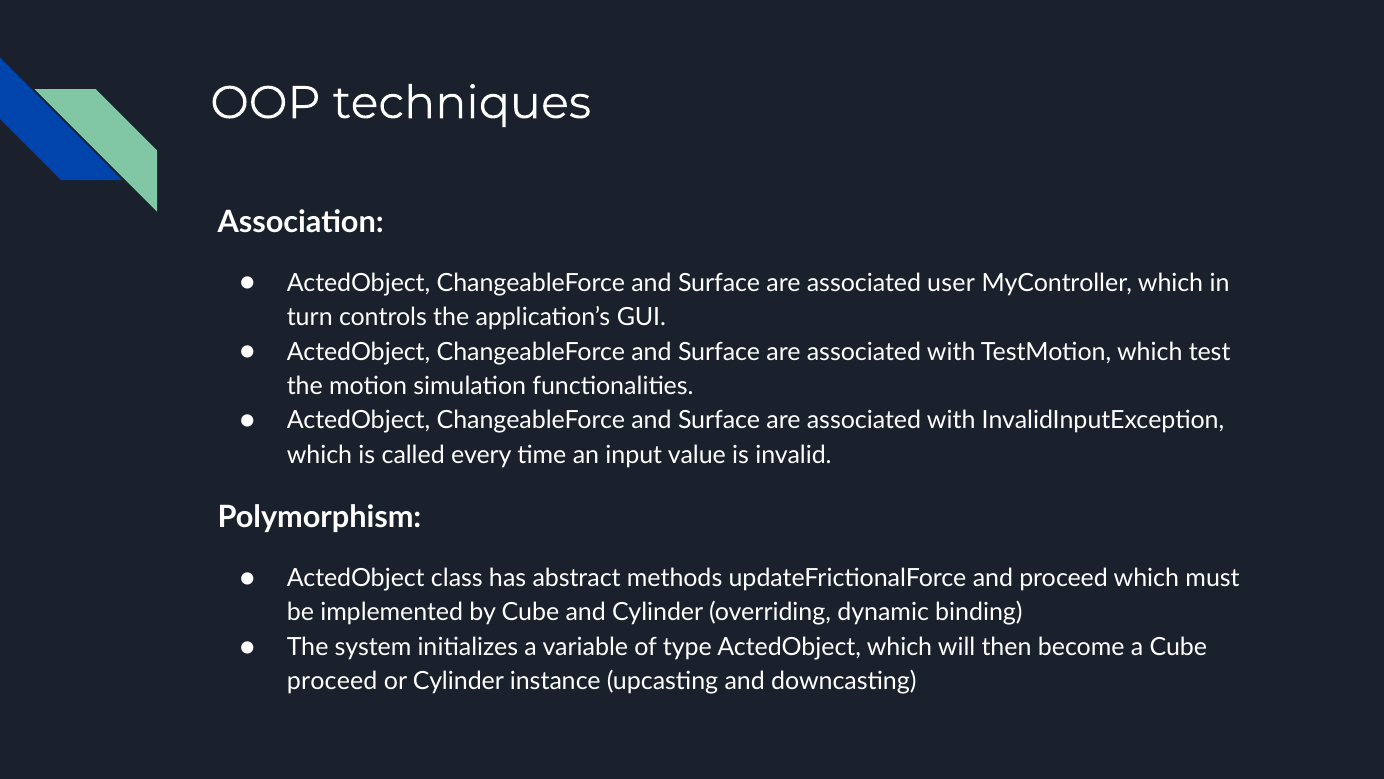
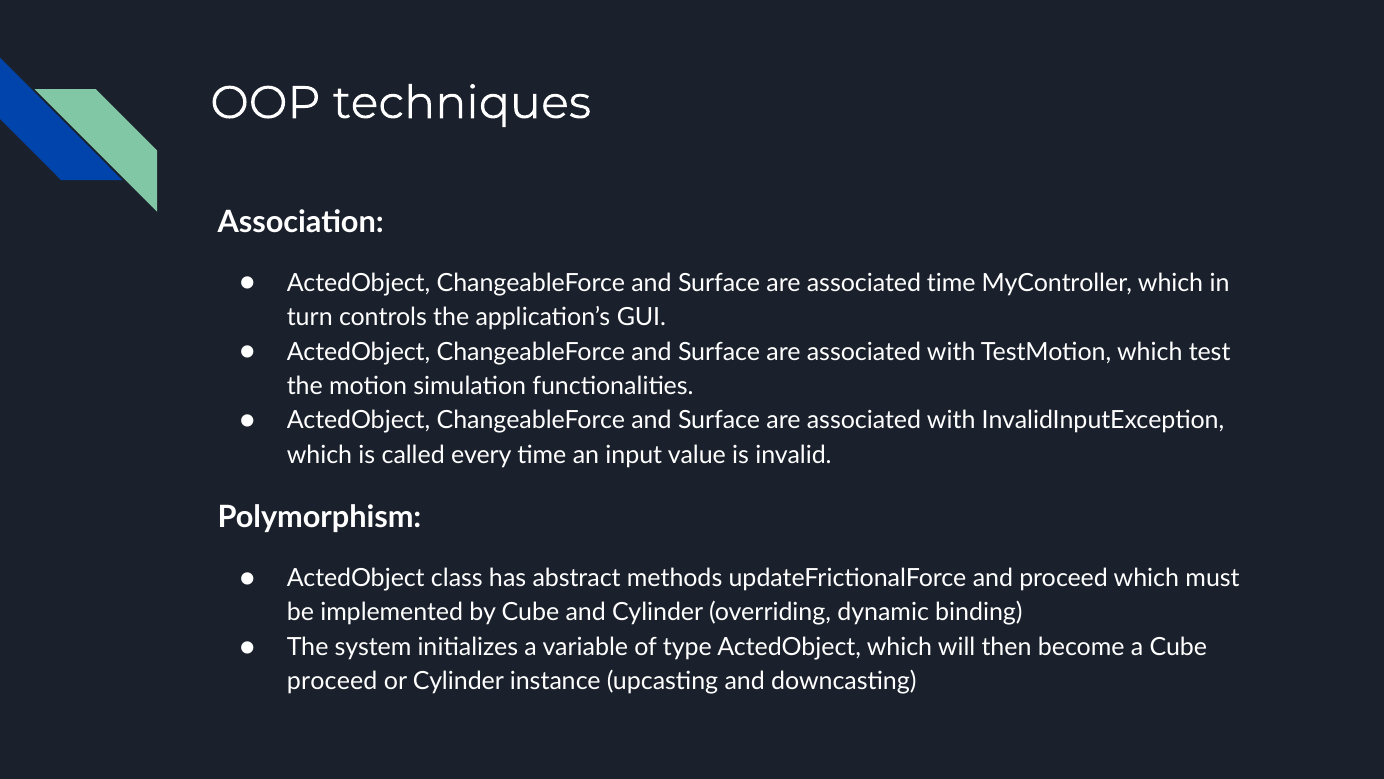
associated user: user -> time
